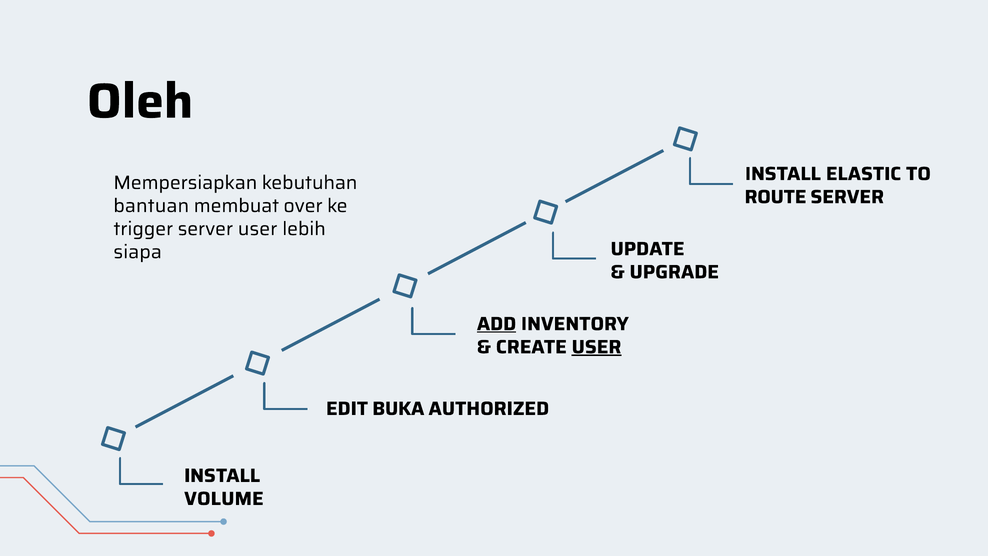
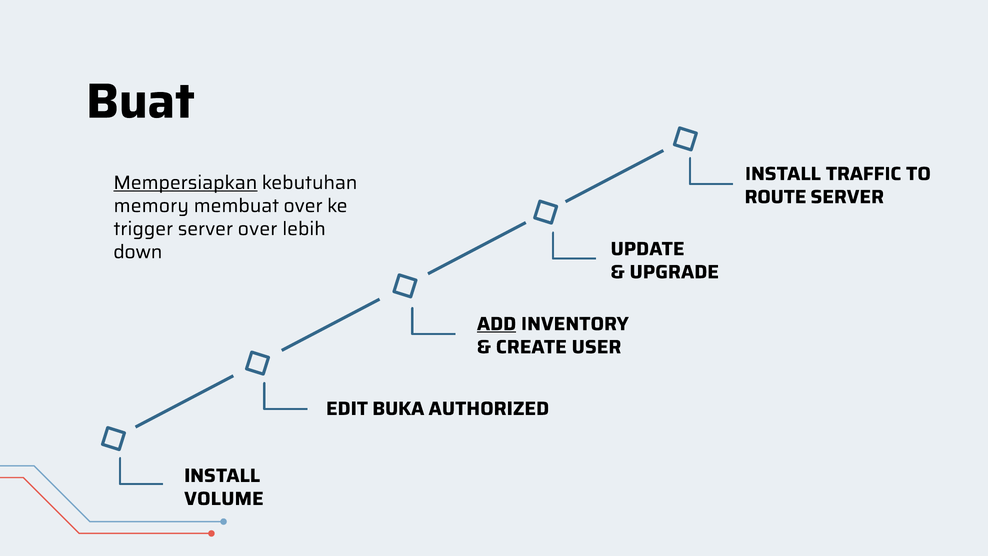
Oleh: Oleh -> Buat
ELASTIC: ELASTIC -> TRAFFIC
Mempersiapkan underline: none -> present
bantuan: bantuan -> memory
server user: user -> over
siapa: siapa -> down
USER at (596, 347) underline: present -> none
